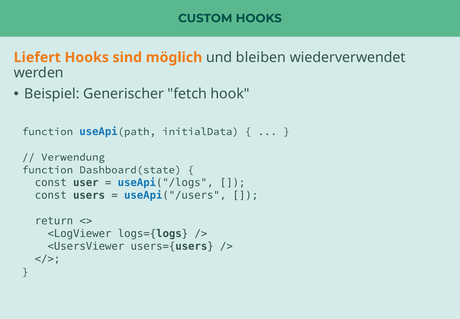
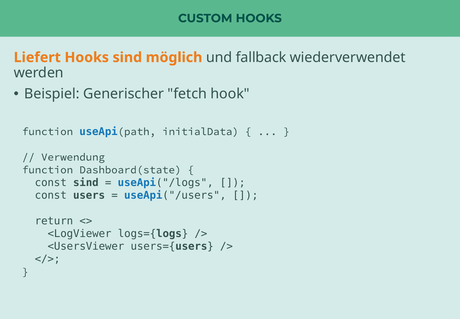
bleiben: bleiben -> fallback
const user: user -> sind
